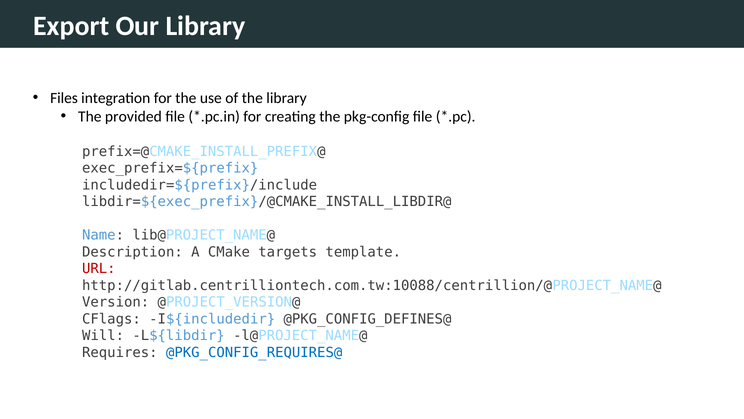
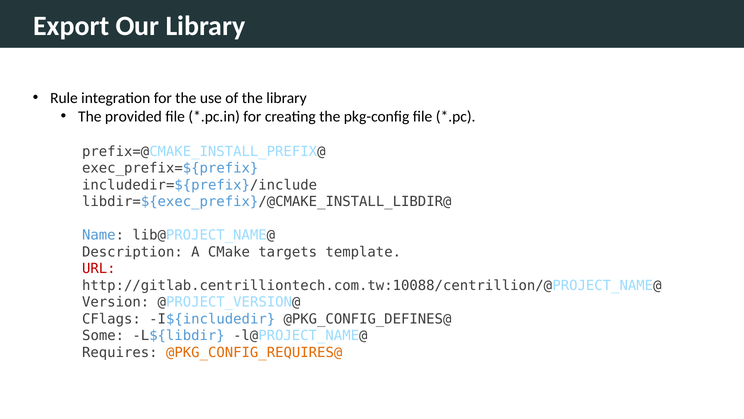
Files: Files -> Rule
Will: Will -> Some
@PKG_CONFIG_REQUIRES@ colour: blue -> orange
